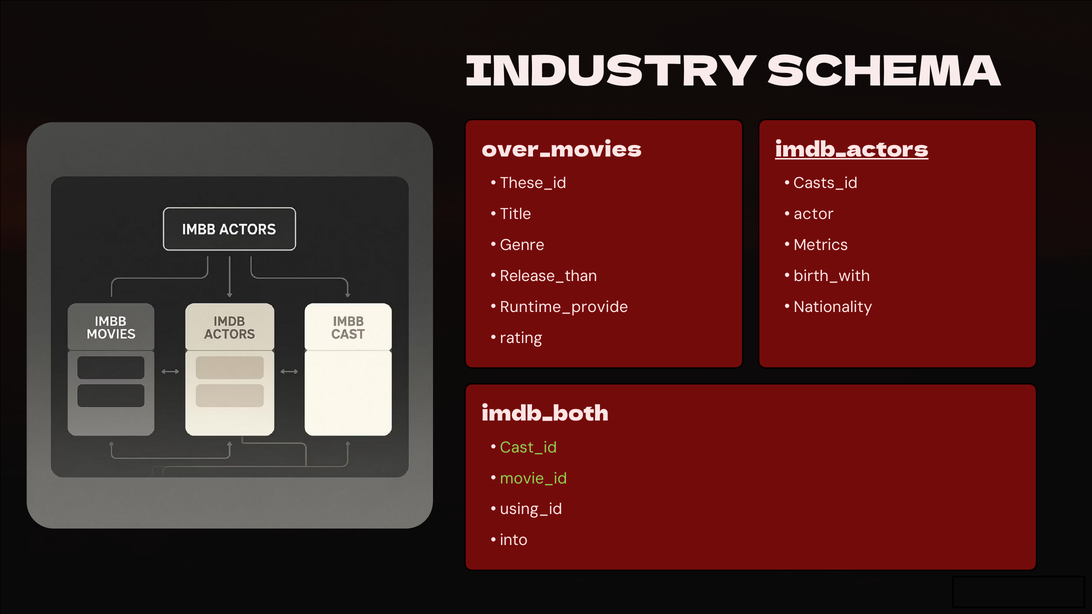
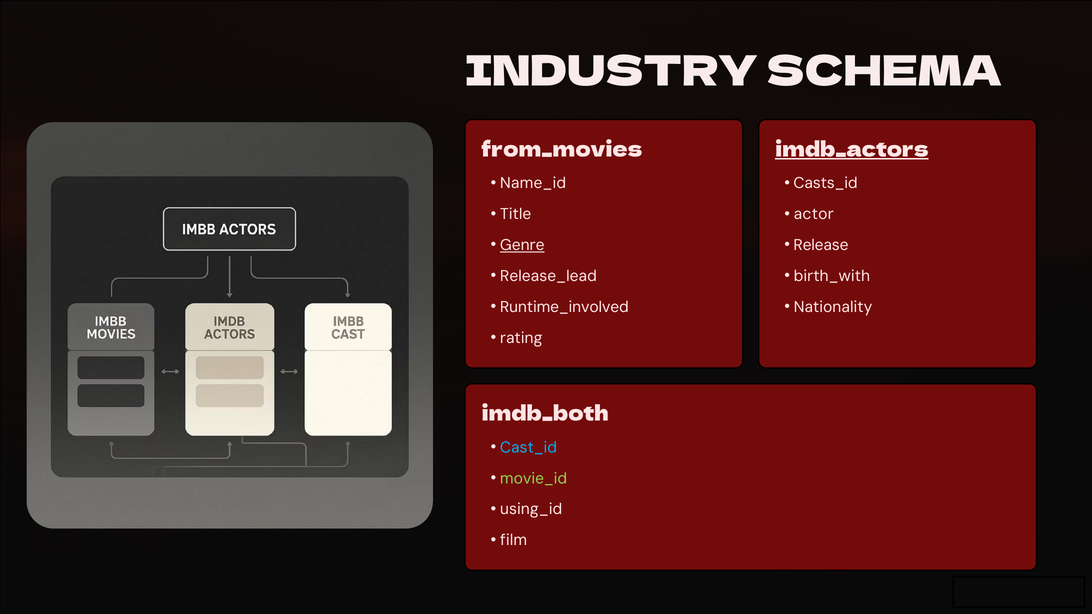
over_movies: over_movies -> from_movies
These_id: These_id -> Name_id
Genre underline: none -> present
Metrics: Metrics -> Release
Release_than: Release_than -> Release_lead
Runtime_provide: Runtime_provide -> Runtime_involved
Cast_id colour: light green -> light blue
into: into -> film
